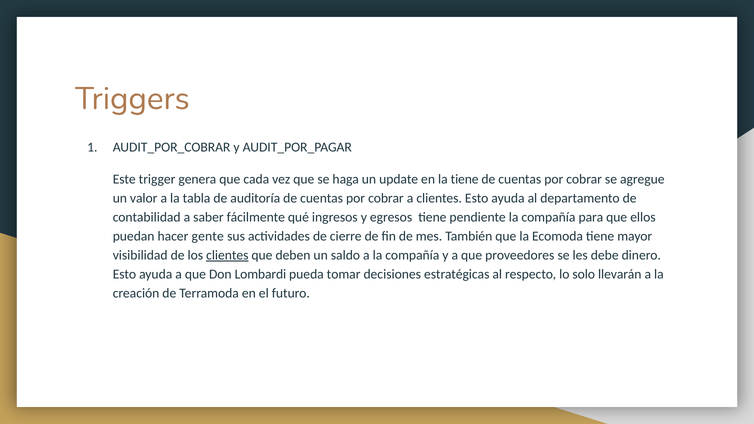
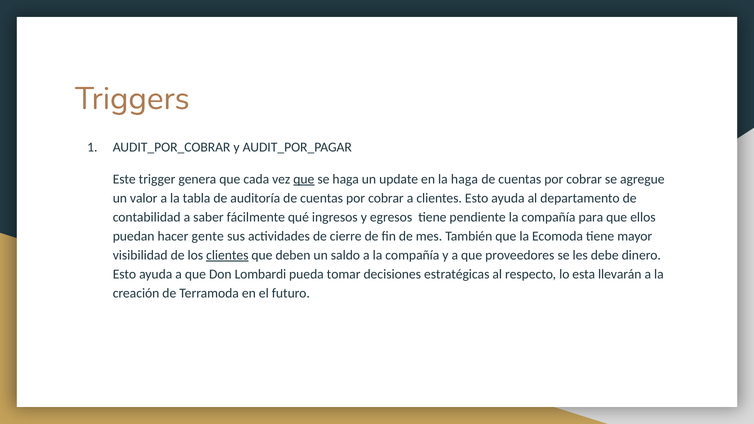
que at (304, 179) underline: none -> present
la tiene: tiene -> haga
solo: solo -> esta
